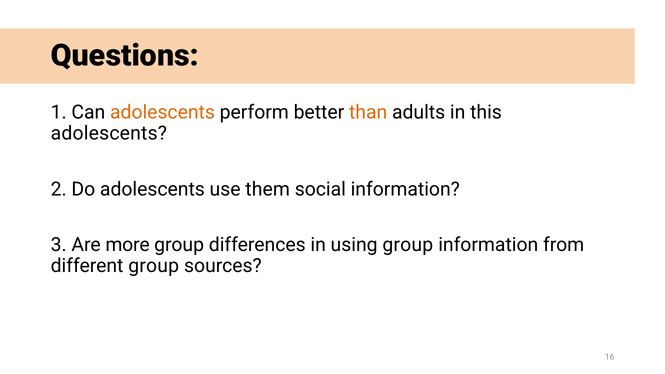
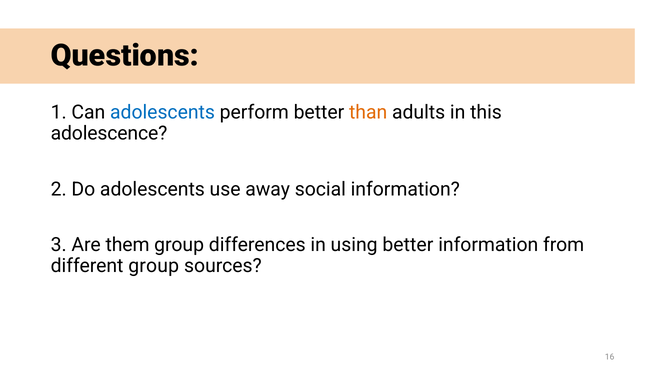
adolescents at (162, 112) colour: orange -> blue
adolescents at (109, 133): adolescents -> adolescence
them: them -> away
more: more -> them
using group: group -> better
